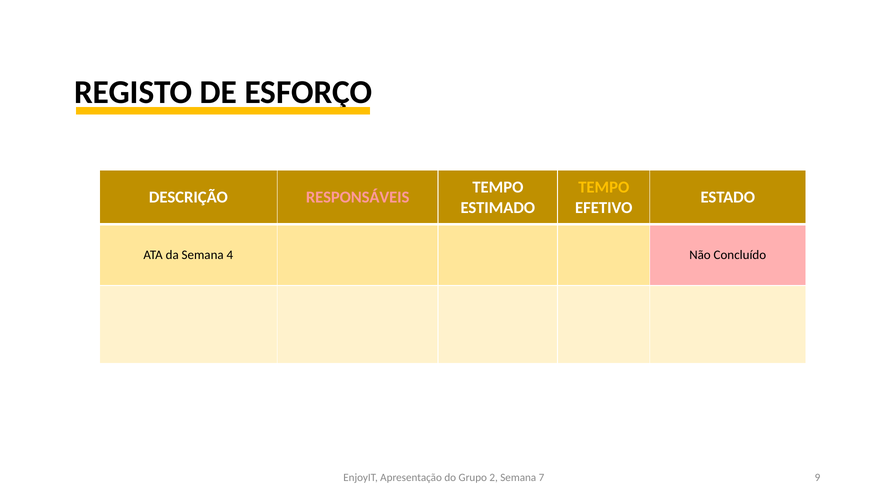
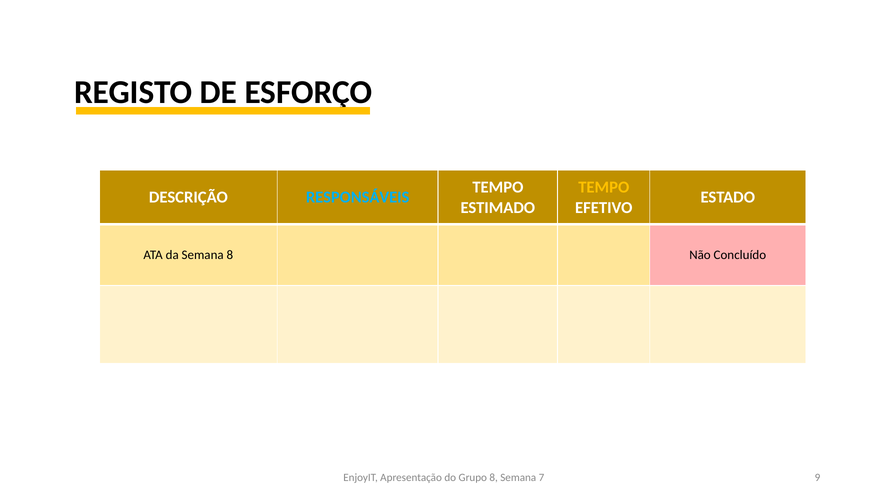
RESPONSÁVEIS colour: pink -> light blue
Semana 4: 4 -> 8
Grupo 2: 2 -> 8
